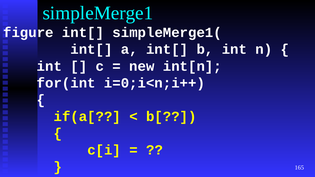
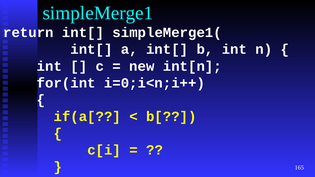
figure at (28, 33): figure -> return
